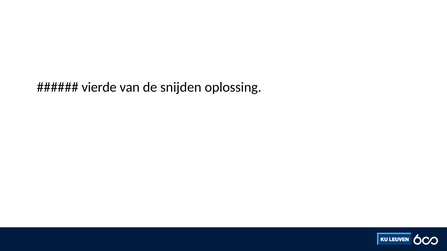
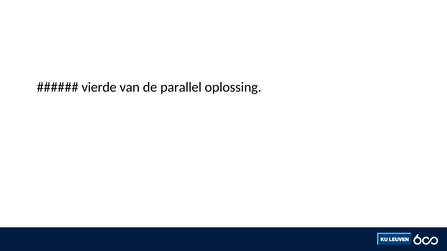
snijden: snijden -> parallel
